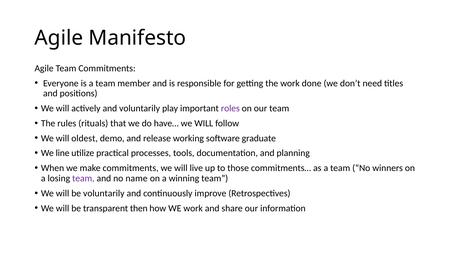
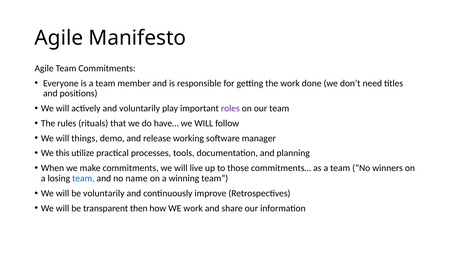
oldest: oldest -> things
graduate: graduate -> manager
line: line -> this
team at (83, 179) colour: purple -> blue
